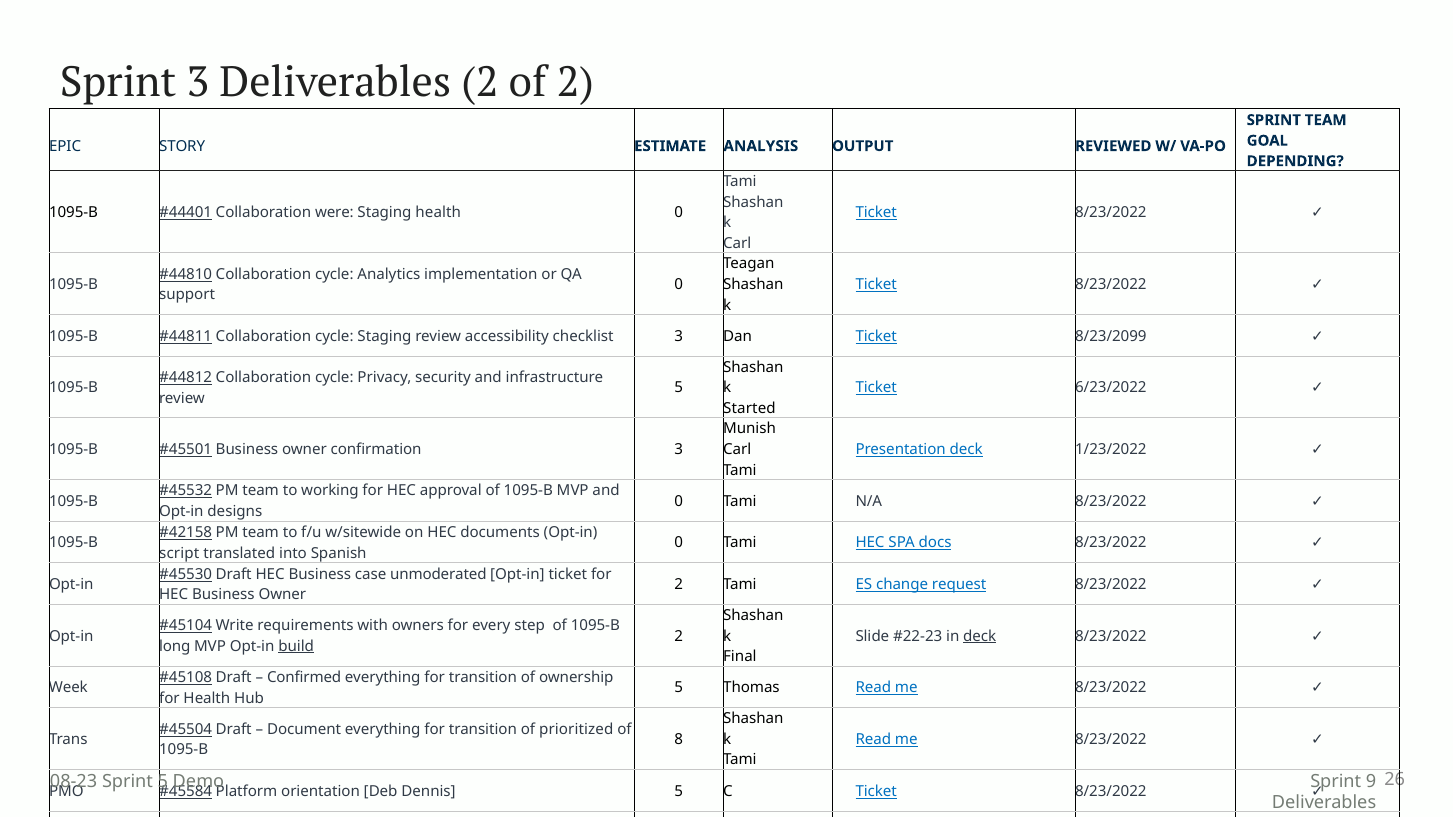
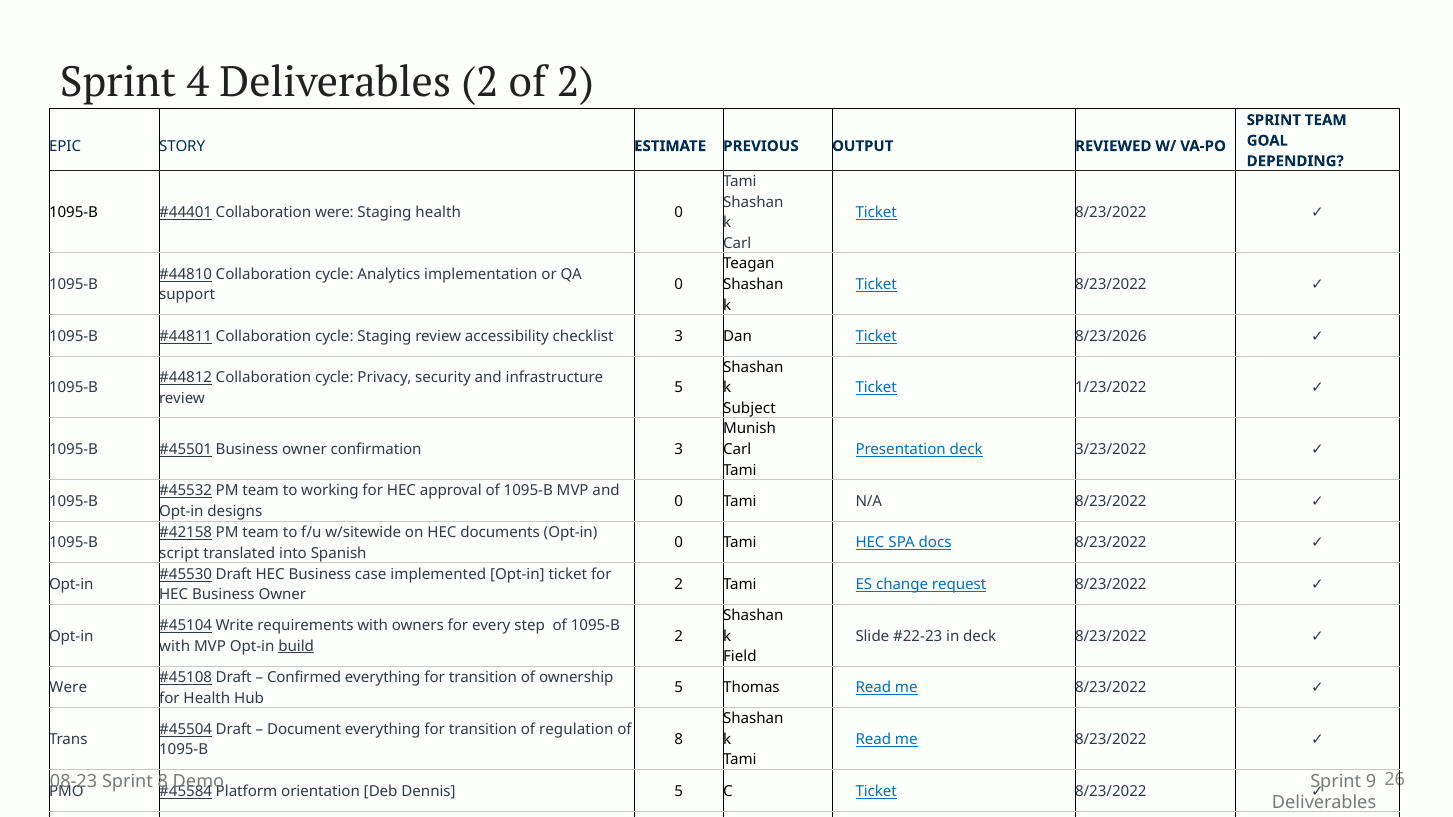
Sprint 3: 3 -> 4
ANALYSIS: ANALYSIS -> PREVIOUS
8/23/2099: 8/23/2099 -> 8/23/2026
6/23/2022: 6/23/2022 -> 1/23/2022
Started: Started -> Subject
1/23/2022: 1/23/2022 -> 3/23/2022
unmoderated: unmoderated -> implemented
deck at (980, 636) underline: present -> none
long at (175, 647): long -> with
Final: Final -> Field
Week at (68, 688): Week -> Were
prioritized: prioritized -> regulation
Sprint 5: 5 -> 8
